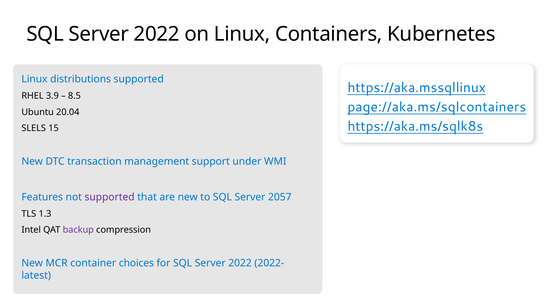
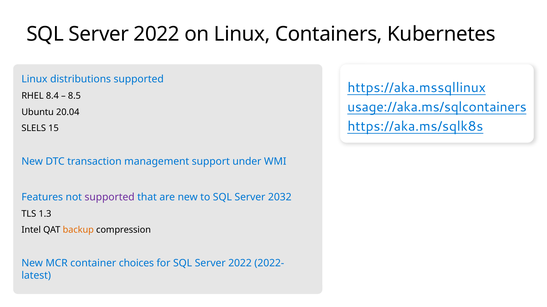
3.9: 3.9 -> 8.4
page://aka.ms/sqlcontainers: page://aka.ms/sqlcontainers -> usage://aka.ms/sqlcontainers
2057: 2057 -> 2032
backup colour: purple -> orange
